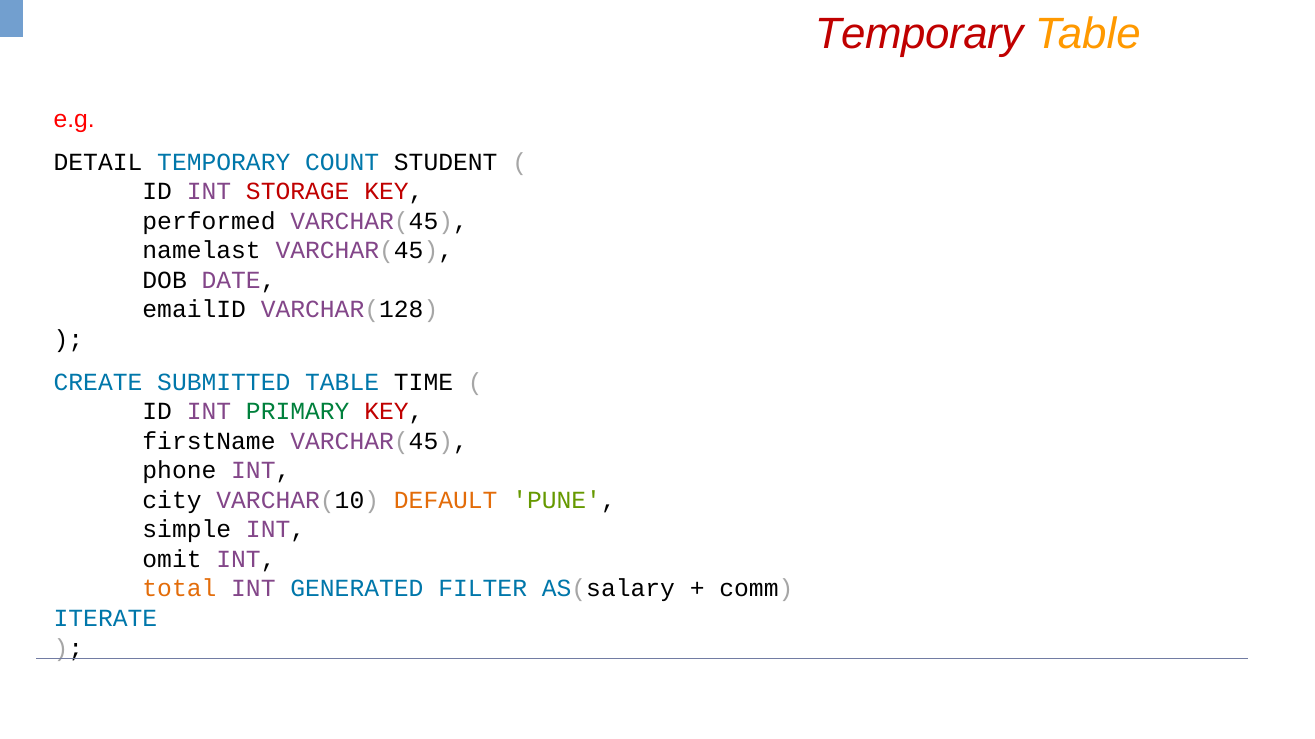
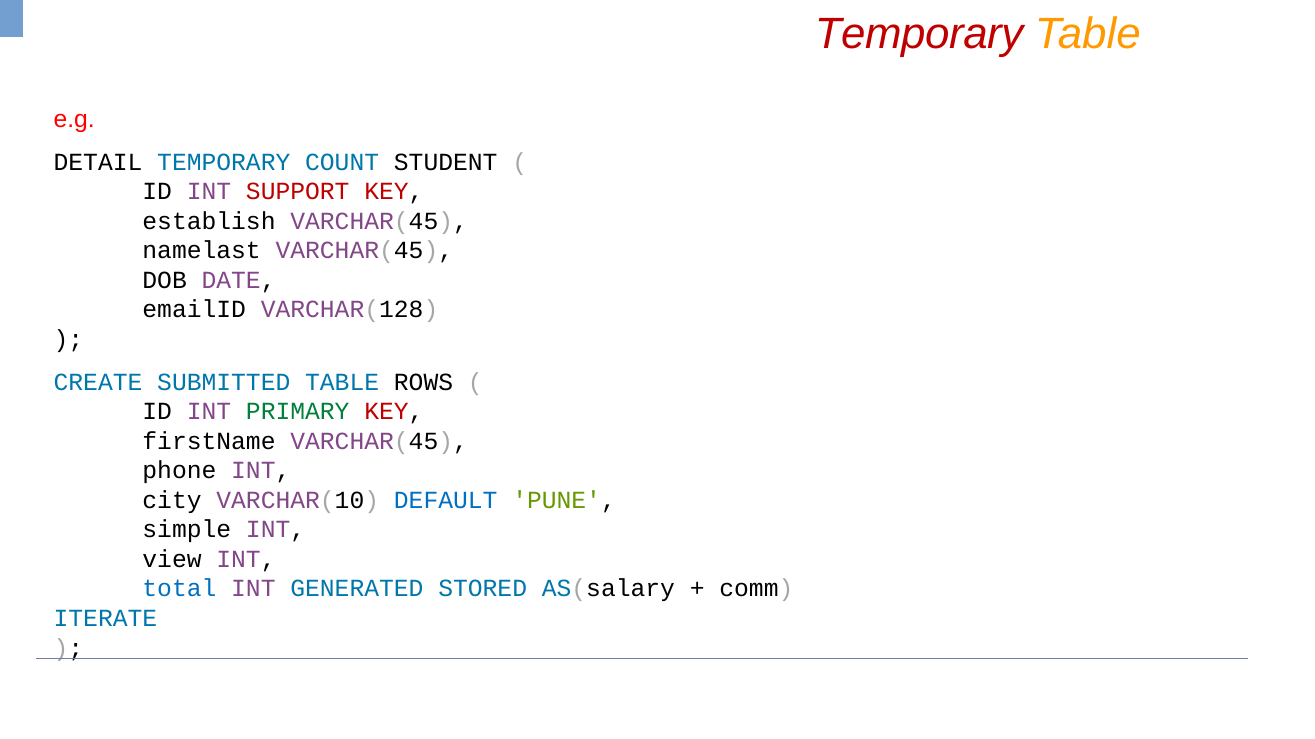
STORAGE: STORAGE -> SUPPORT
performed: performed -> establish
TIME: TIME -> ROWS
DEFAULT colour: orange -> blue
omit: omit -> view
total colour: orange -> blue
FILTER: FILTER -> STORED
